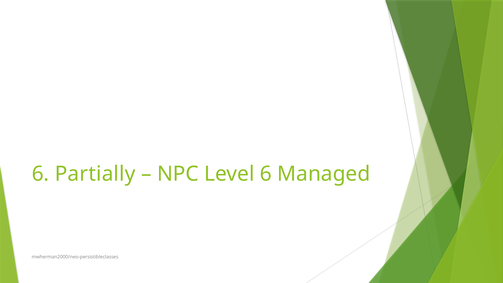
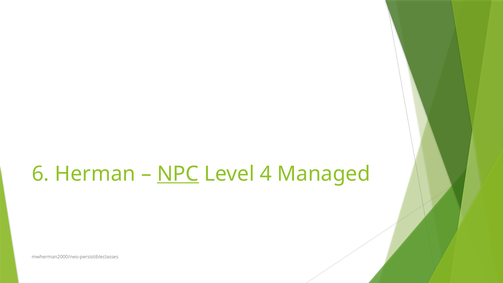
Partially: Partially -> Herman
NPC underline: none -> present
Level 6: 6 -> 4
